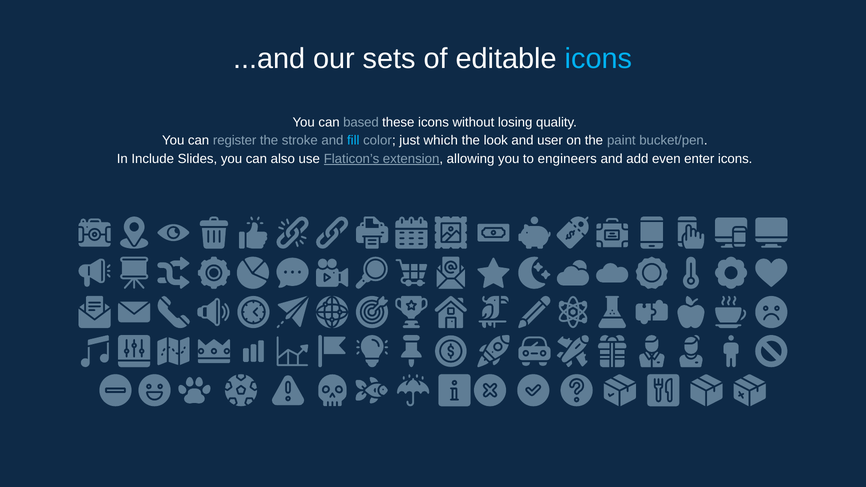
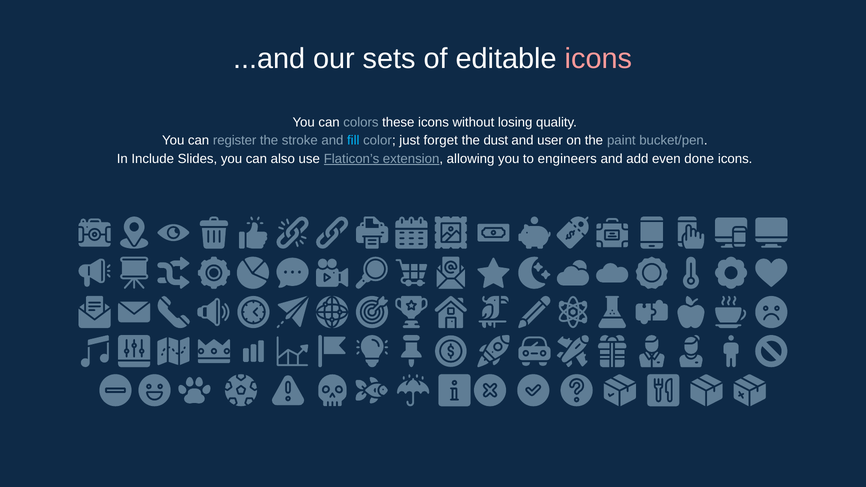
icons at (598, 59) colour: light blue -> pink
based: based -> colors
which: which -> forget
look: look -> dust
enter: enter -> done
